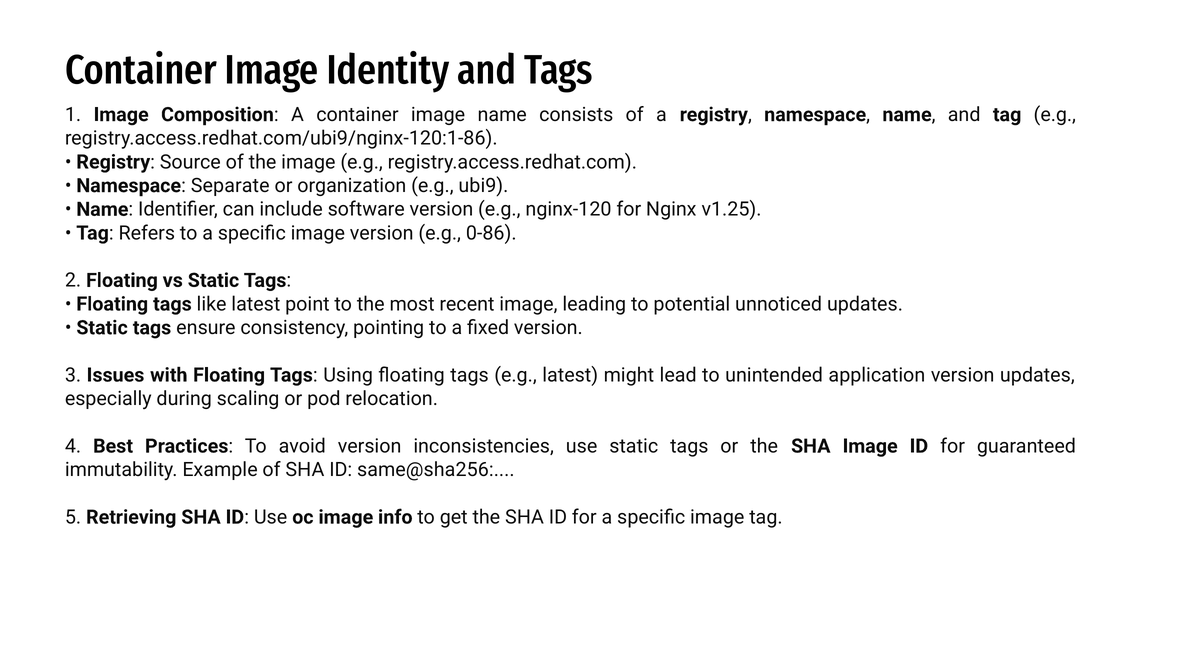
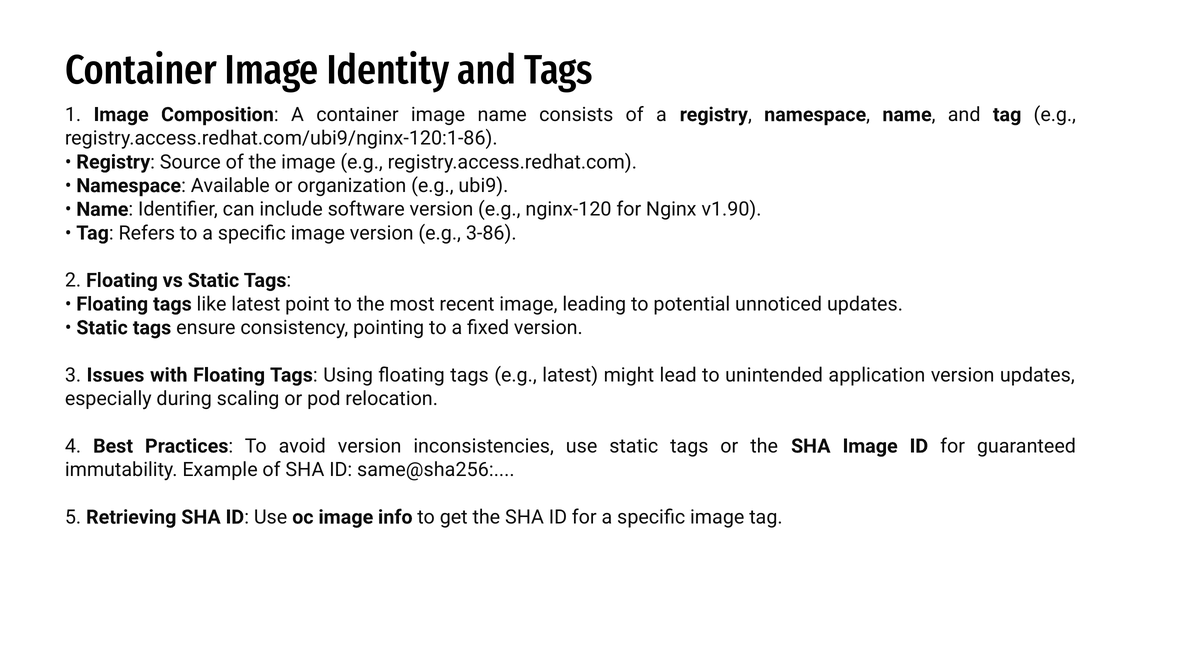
Separate: Separate -> Available
v1.25: v1.25 -> v1.90
0-86: 0-86 -> 3-86
